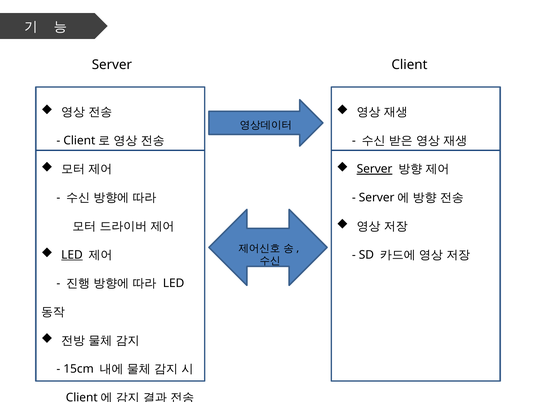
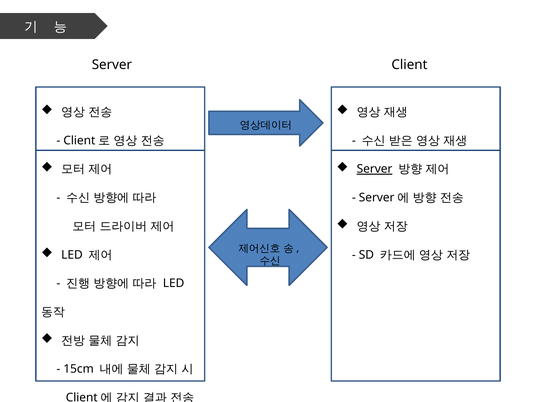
LED at (72, 255) underline: present -> none
